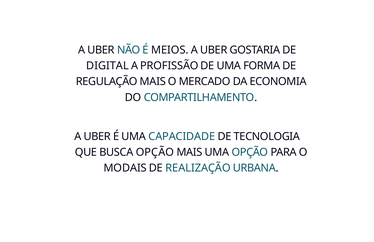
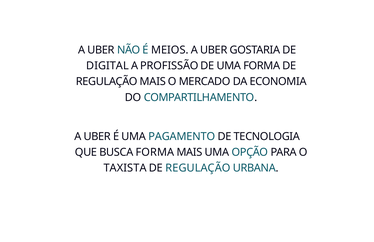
CAPACIDADE: CAPACIDADE -> PAGAMENTO
BUSCA OPÇÃO: OPÇÃO -> FORMA
MODAIS: MODAIS -> TAXISTA
REALIZAÇÃO at (198, 168): REALIZAÇÃO -> REGULAÇÃO
